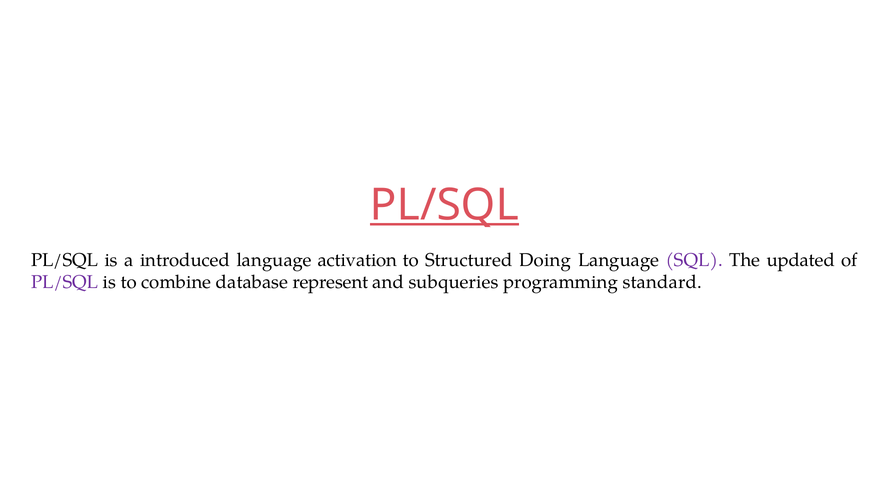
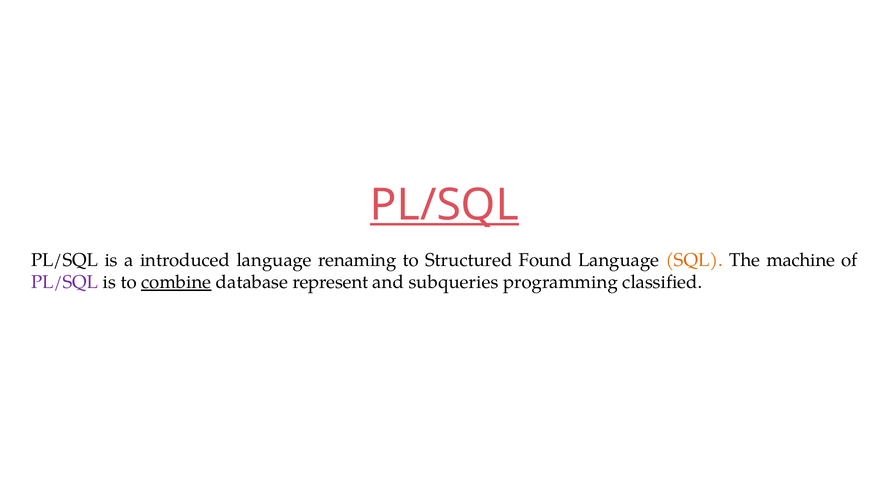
activation: activation -> renaming
Doing: Doing -> Found
SQL colour: purple -> orange
updated: updated -> machine
combine underline: none -> present
standard: standard -> classified
